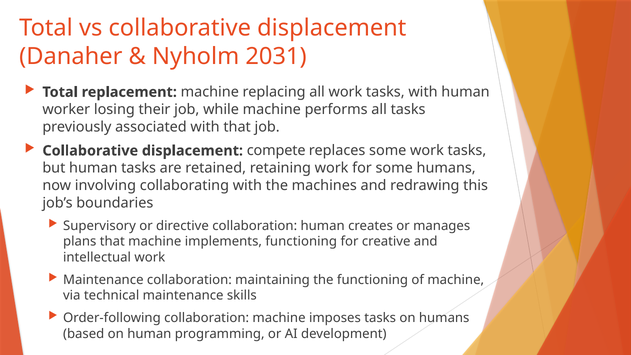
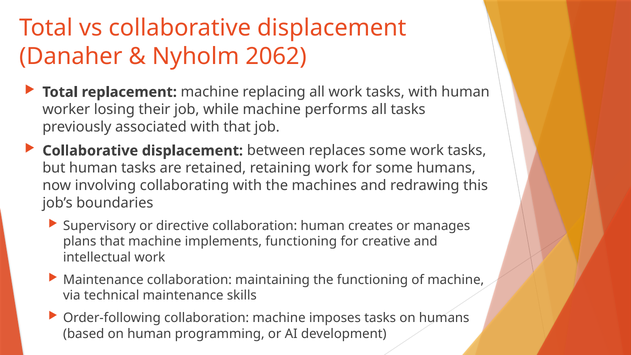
2031: 2031 -> 2062
compete: compete -> between
